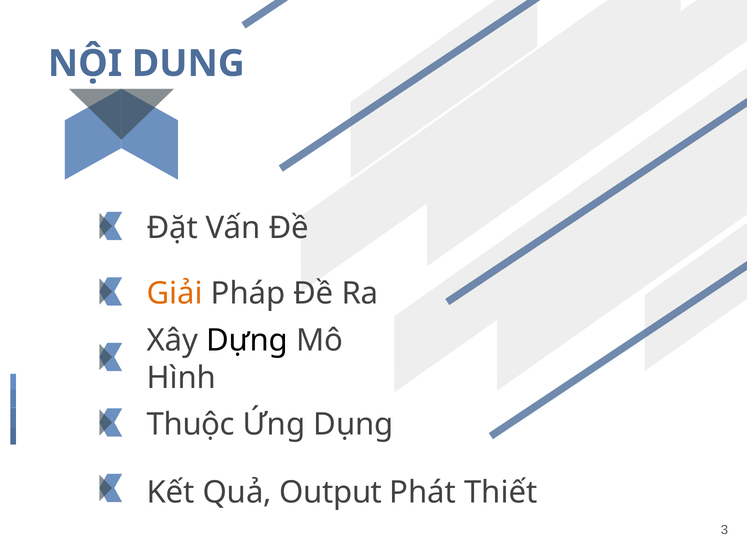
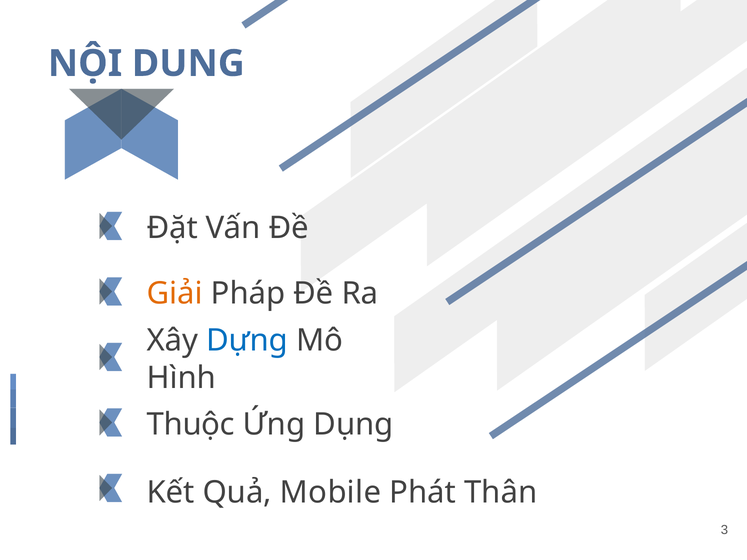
Dựng colour: black -> blue
Output: Output -> Mobile
Thiết: Thiết -> Thân
